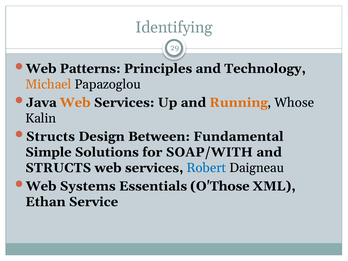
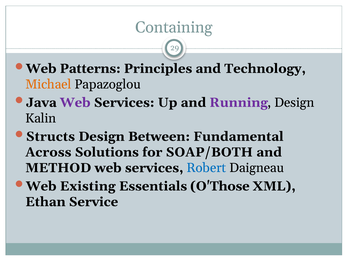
Identifying: Identifying -> Containing
Web at (75, 103) colour: orange -> purple
Running colour: orange -> purple
Whose at (294, 103): Whose -> Design
Simple: Simple -> Across
SOAP/WITH: SOAP/WITH -> SOAP/BOTH
STRUCTS at (58, 168): STRUCTS -> METHOD
Systems: Systems -> Existing
